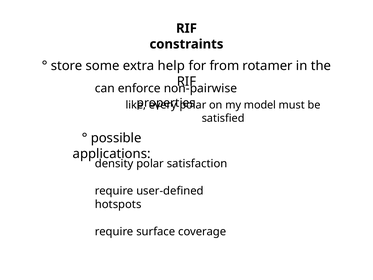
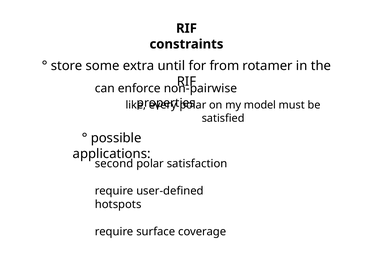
help: help -> until
density: density -> second
